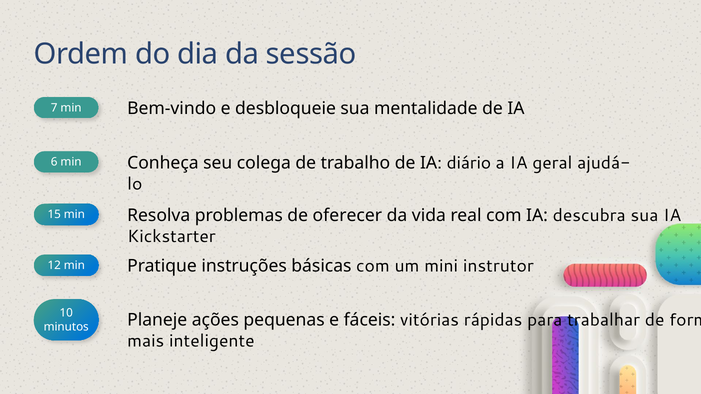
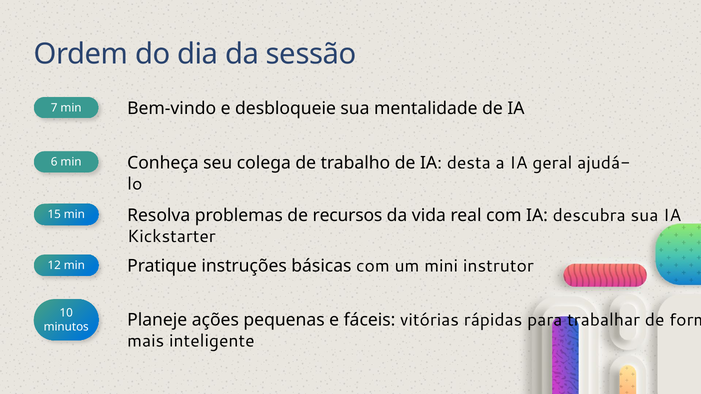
diário: diário -> desta
oferecer: oferecer -> recursos
